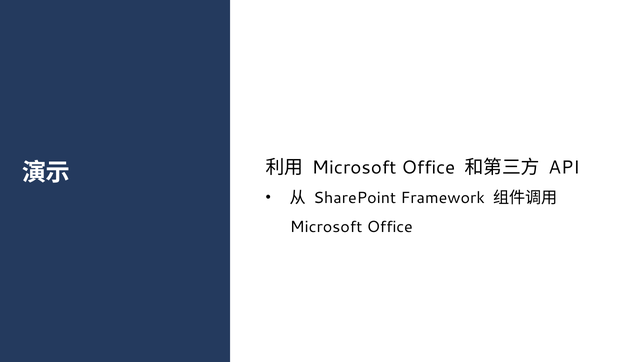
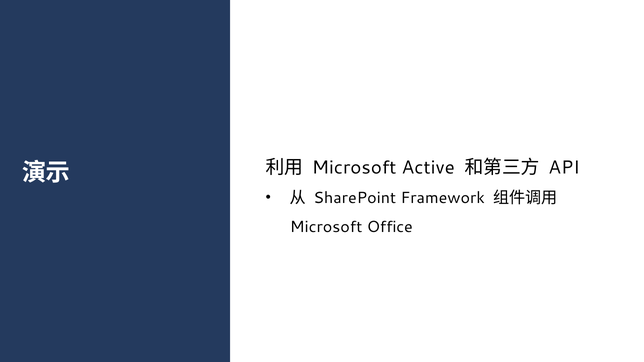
Office at (428, 168): Office -> Active
